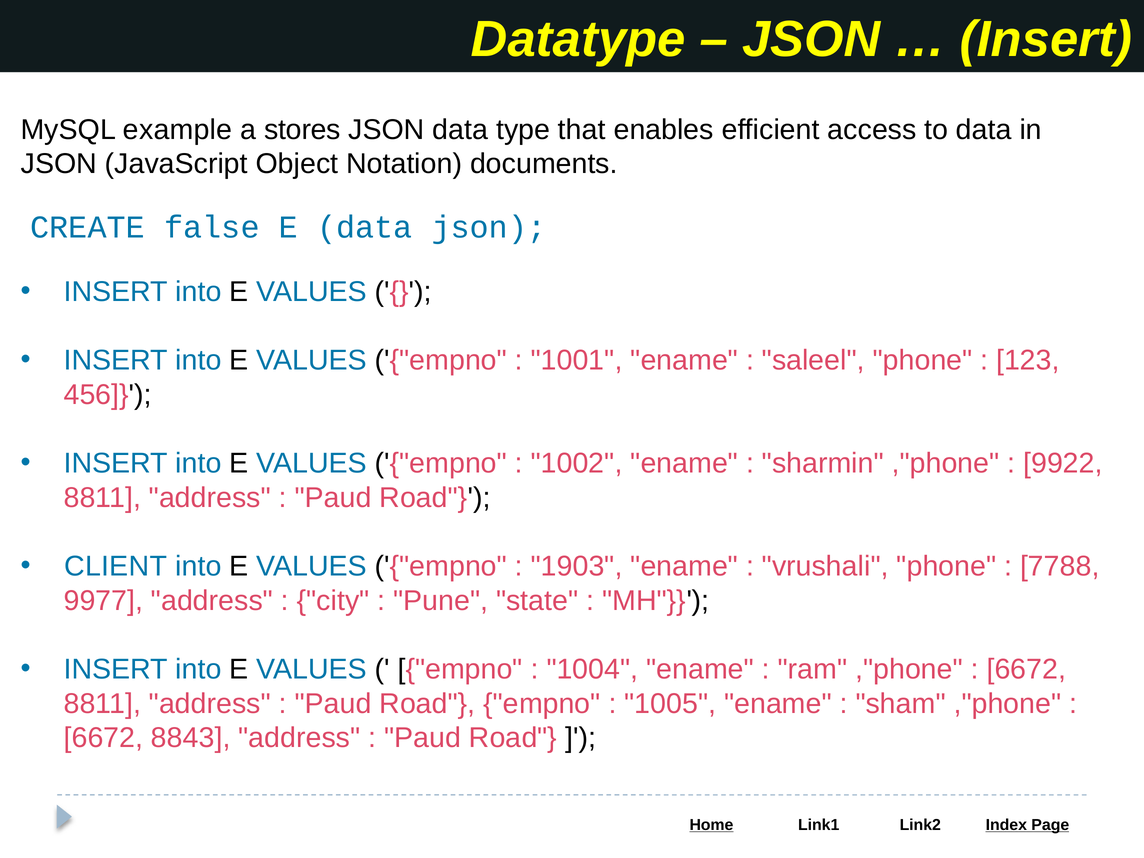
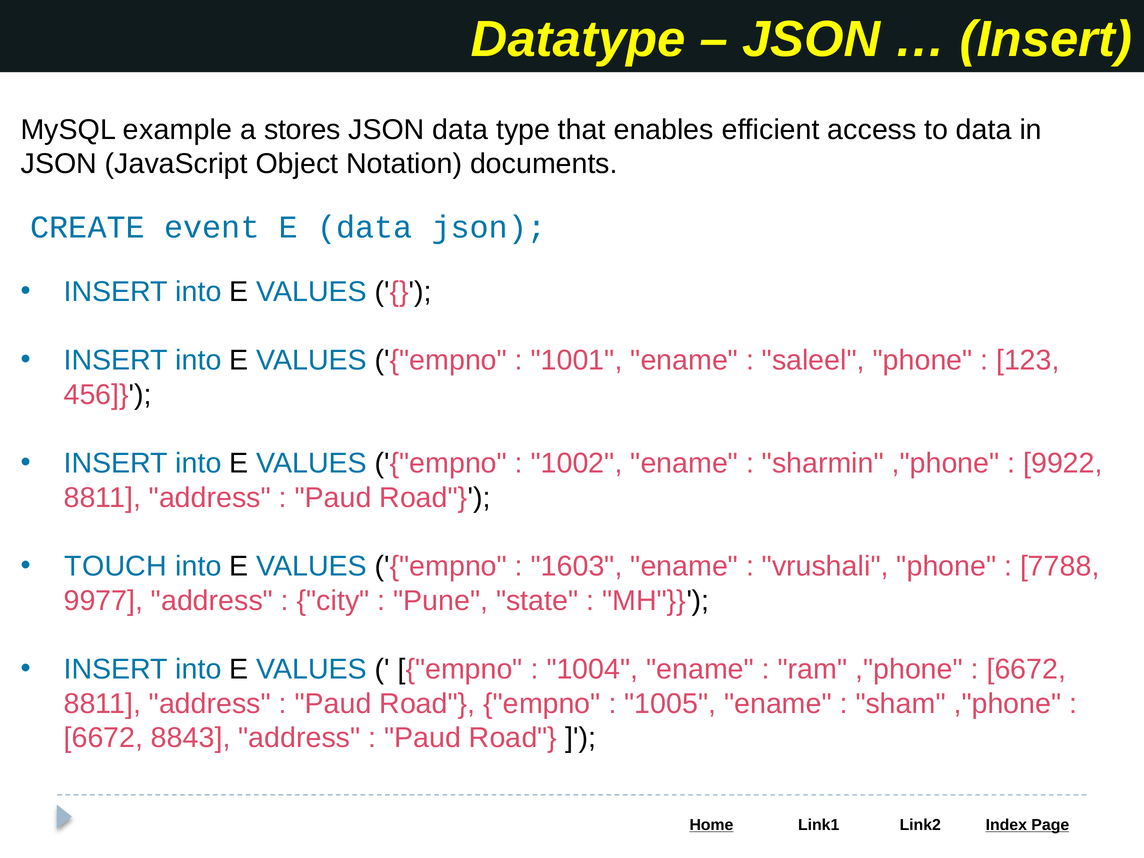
false: false -> event
CLIENT: CLIENT -> TOUCH
1903: 1903 -> 1603
